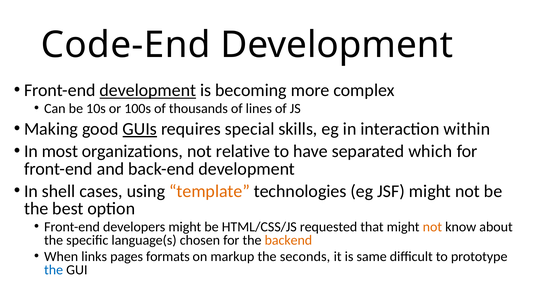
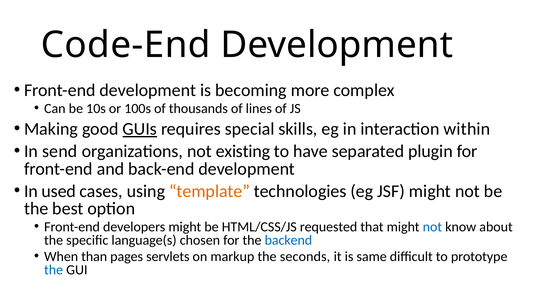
development at (148, 90) underline: present -> none
most: most -> send
relative: relative -> existing
which: which -> plugin
shell: shell -> used
not at (432, 227) colour: orange -> blue
backend colour: orange -> blue
links: links -> than
formats: formats -> servlets
